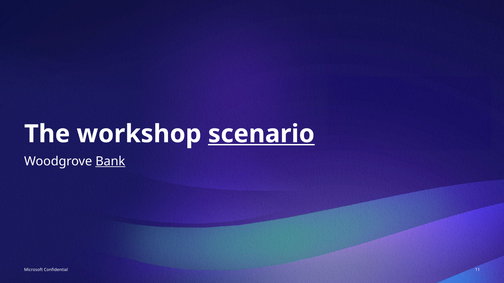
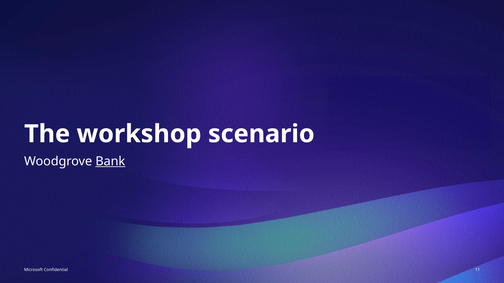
scenario underline: present -> none
